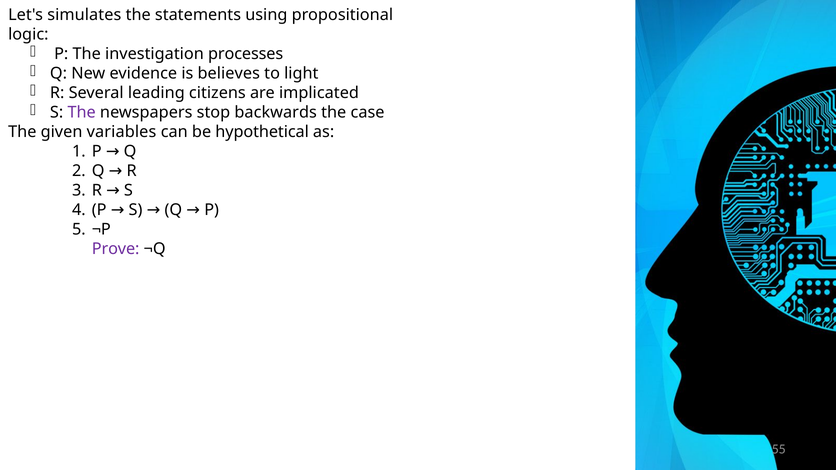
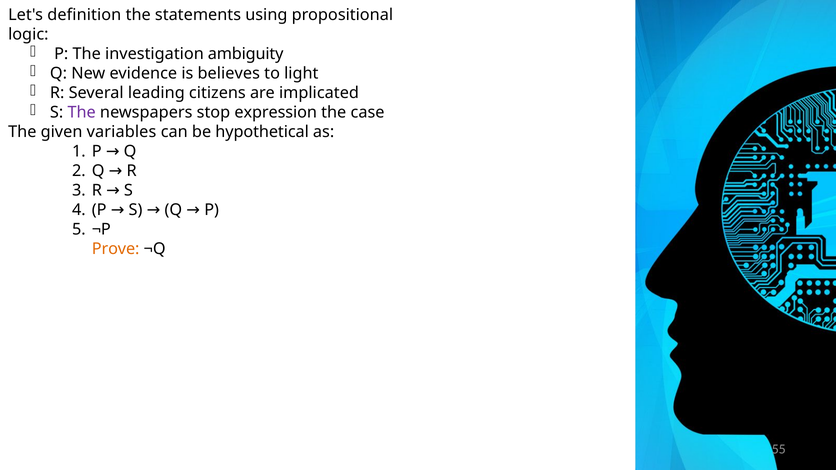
simulates: simulates -> definition
processes: processes -> ambiguity
backwards: backwards -> expression
Prove colour: purple -> orange
